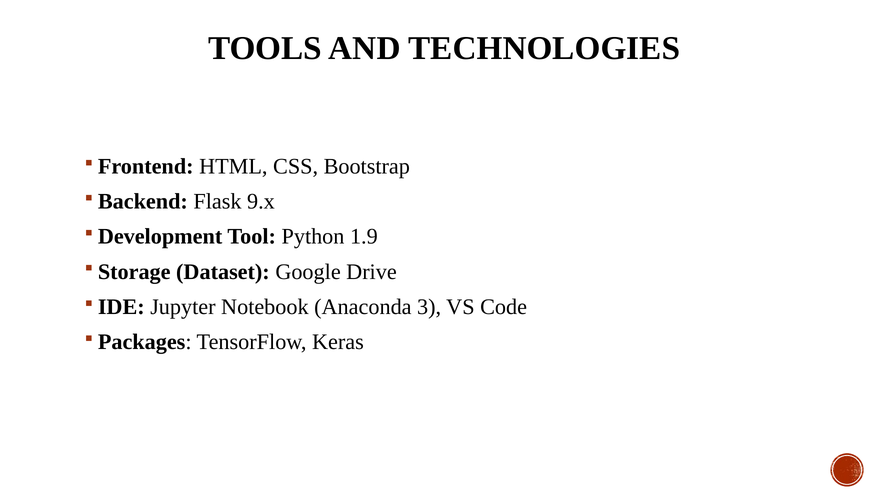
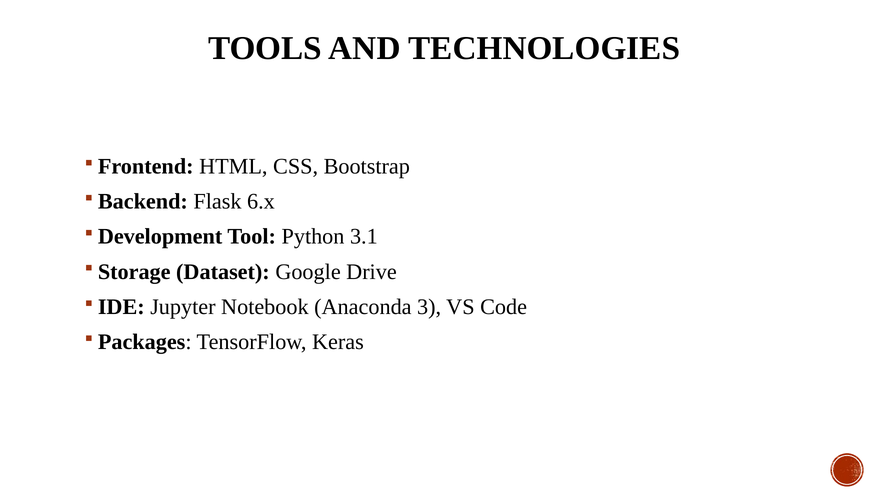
9.x: 9.x -> 6.x
1.9: 1.9 -> 3.1
